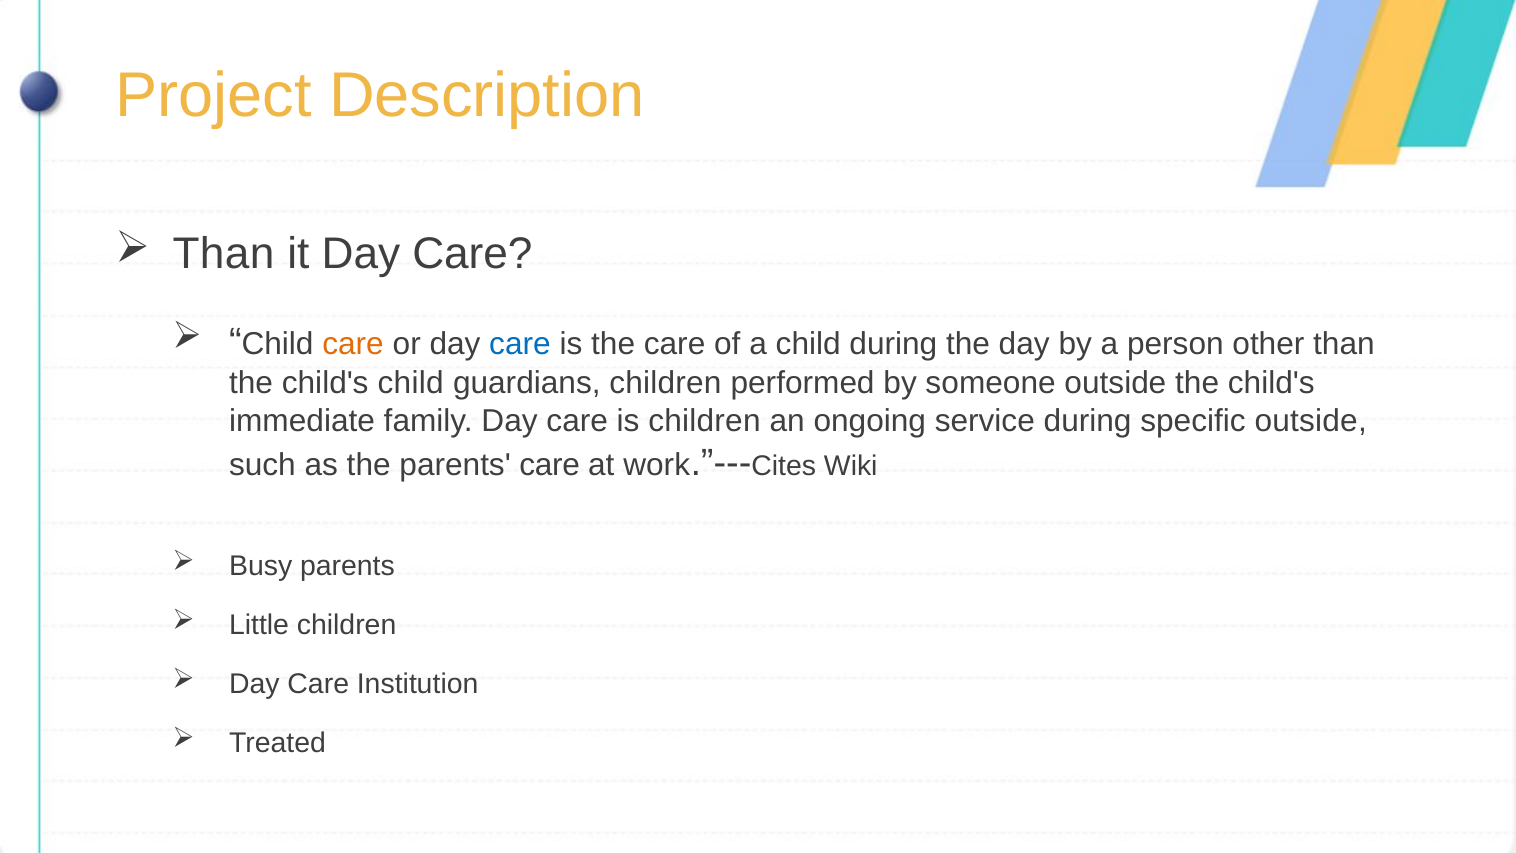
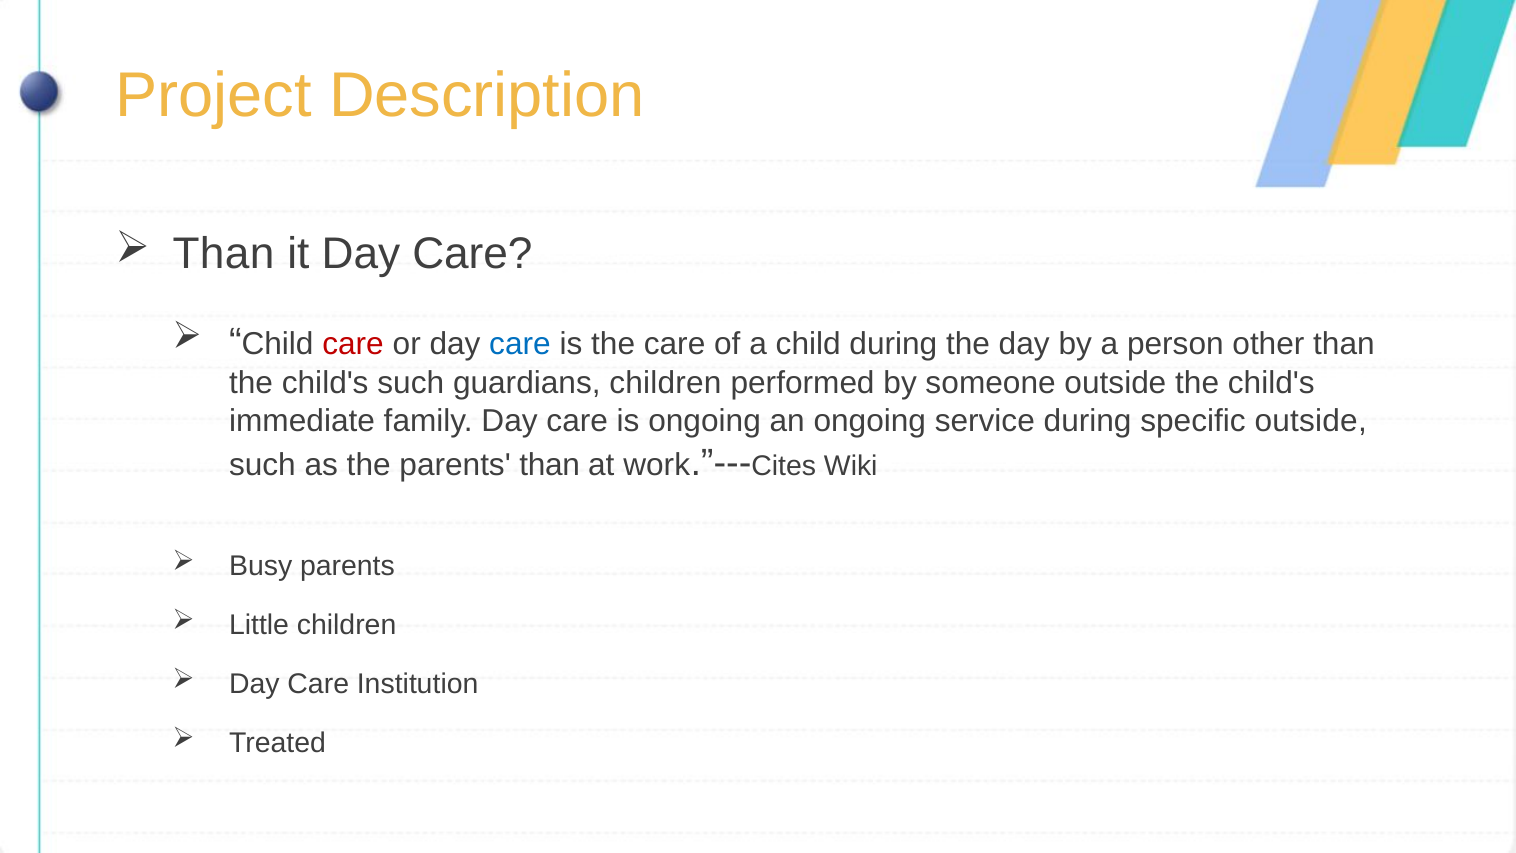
care at (353, 344) colour: orange -> red
child's child: child -> such
is children: children -> ongoing
parents care: care -> than
